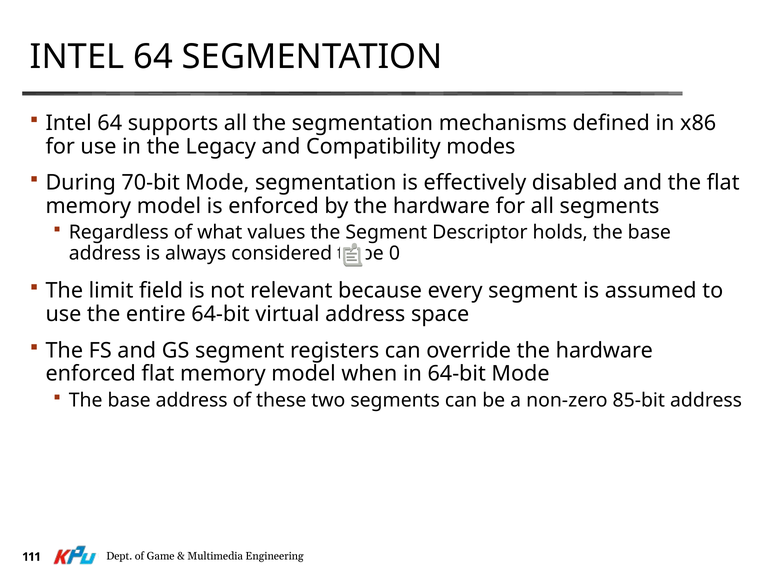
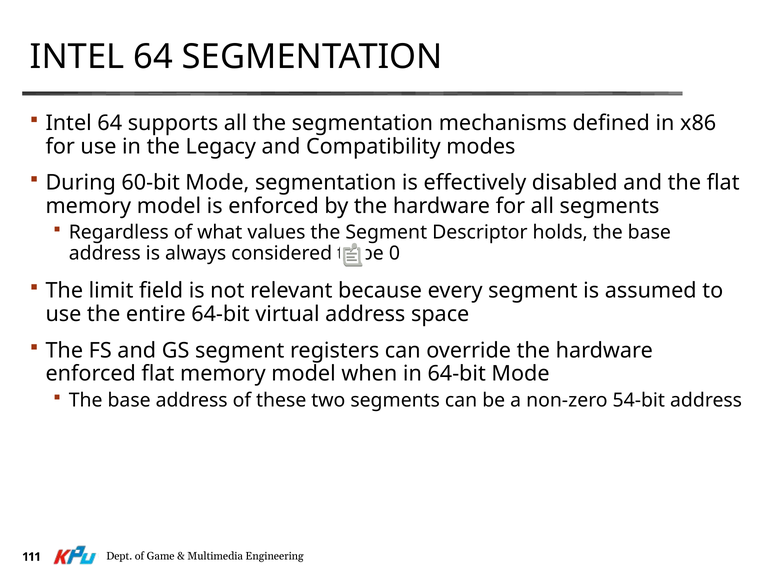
70-bit: 70-bit -> 60-bit
85-bit: 85-bit -> 54-bit
